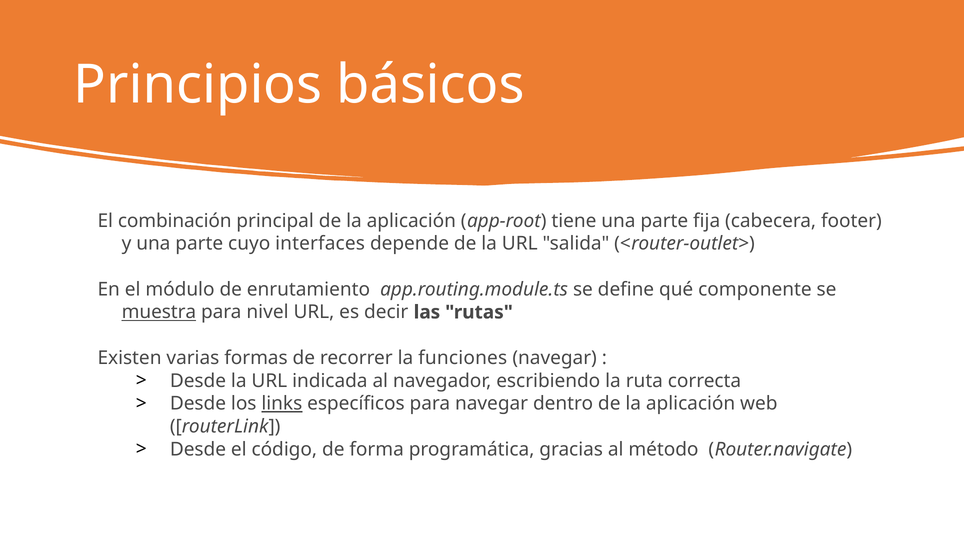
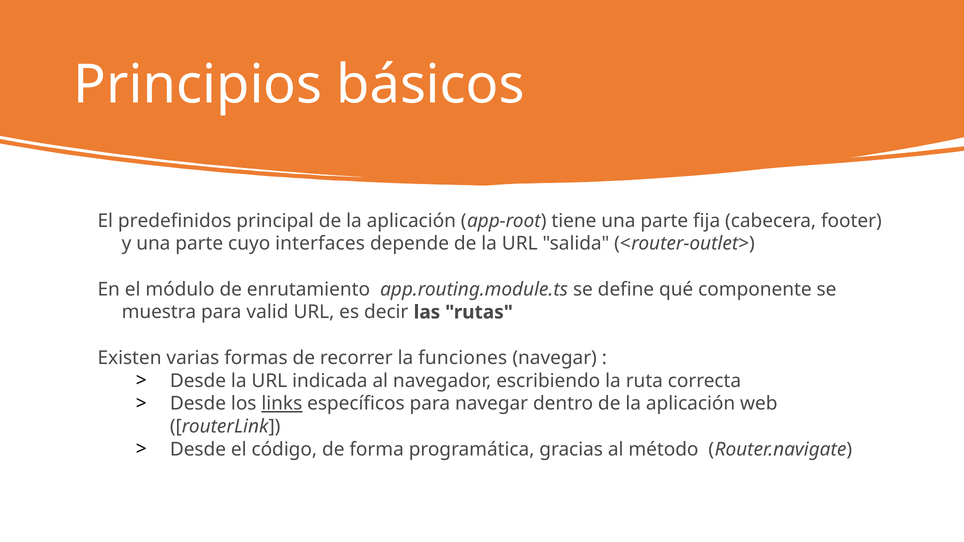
combinación: combinación -> predefinidos
muestra underline: present -> none
nivel: nivel -> valid
